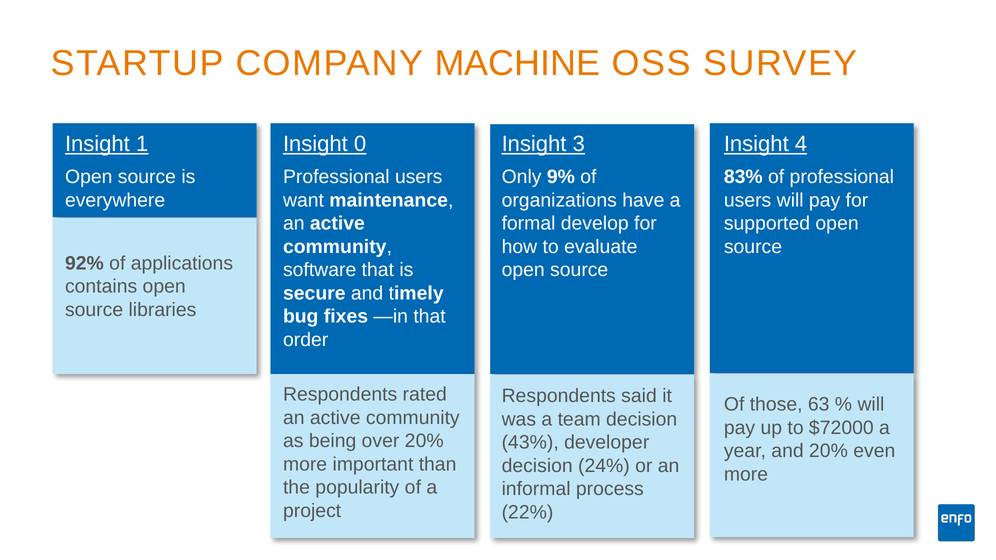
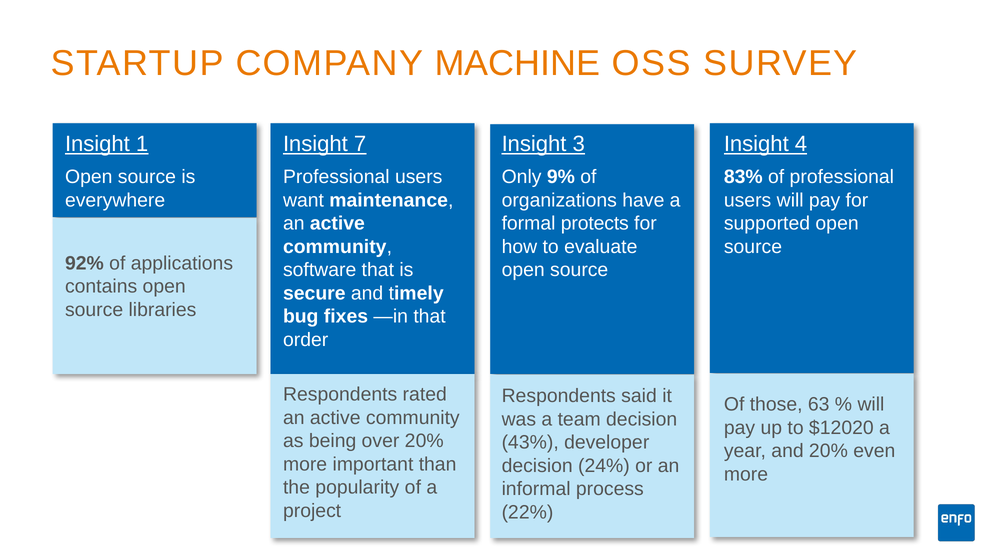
0: 0 -> 7
develop: develop -> protects
$72000: $72000 -> $12020
